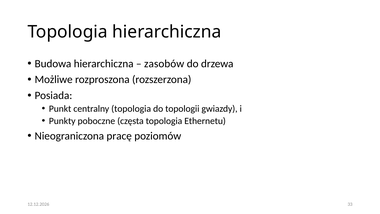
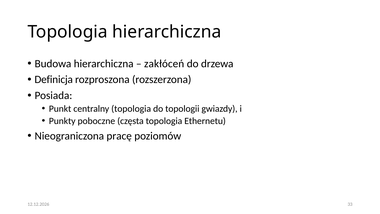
zasobów: zasobów -> zakłóceń
Możliwe: Możliwe -> Definicja
